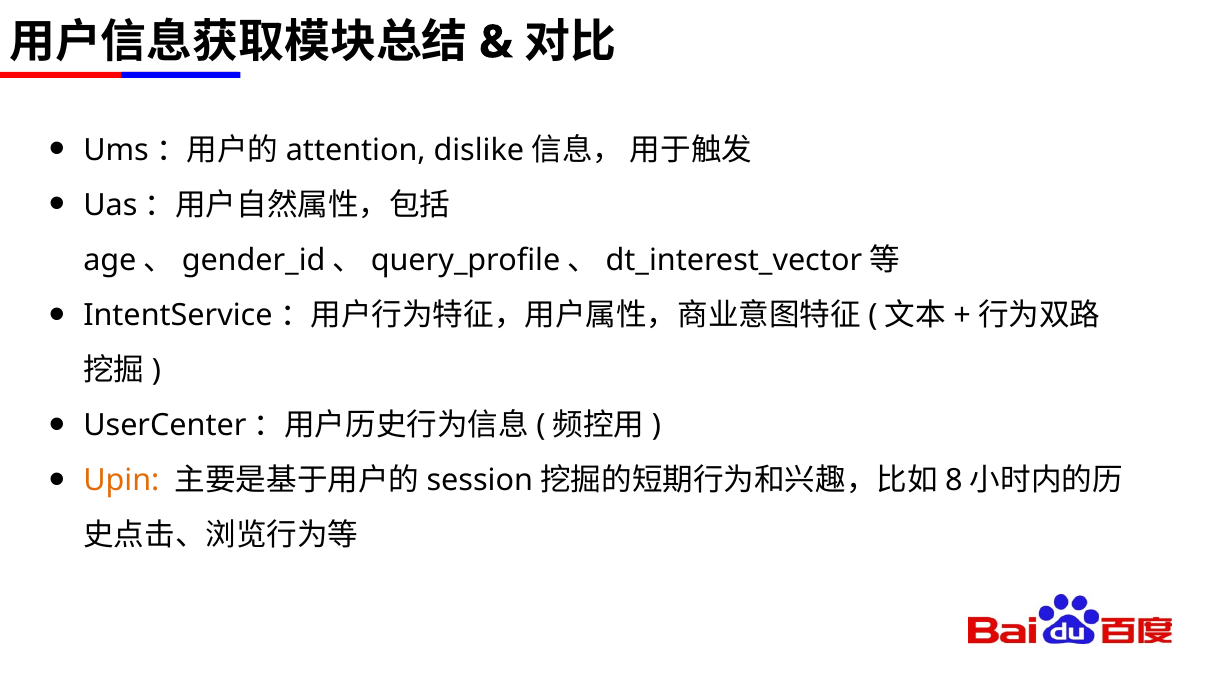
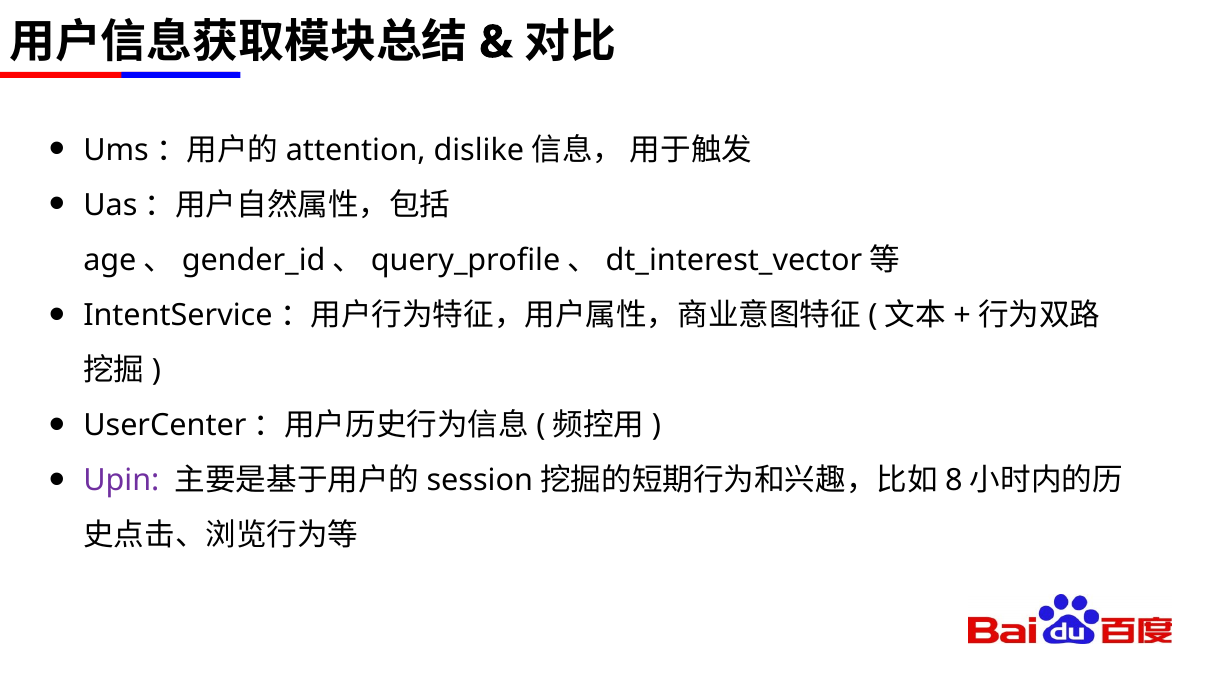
Upin colour: orange -> purple
